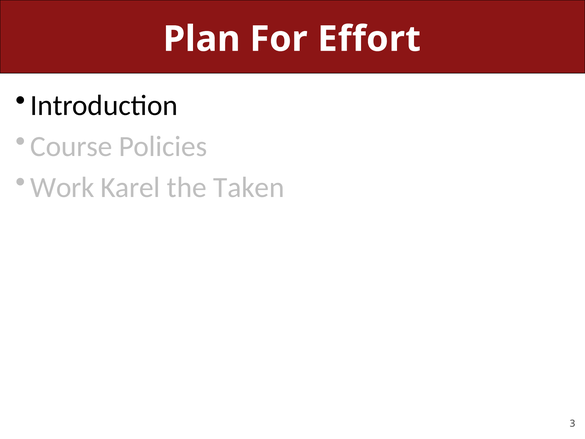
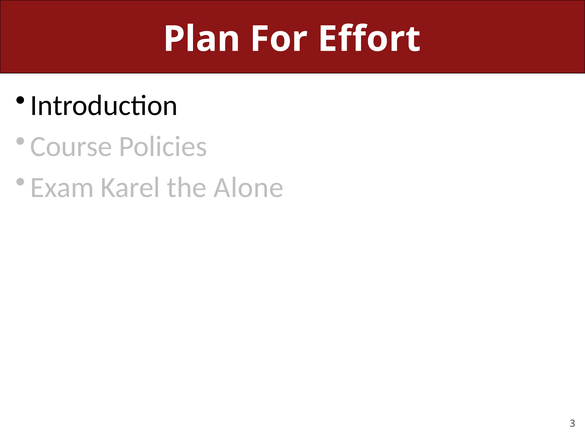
Work: Work -> Exam
Taken: Taken -> Alone
